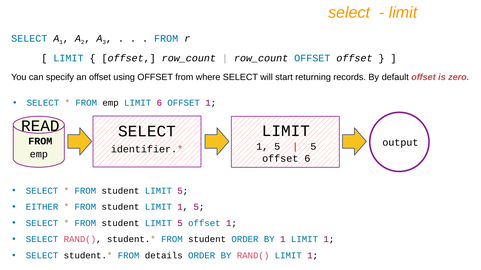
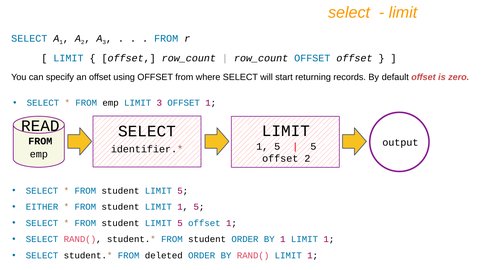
LIMIT 6: 6 -> 3
offset 6: 6 -> 2
details: details -> deleted
